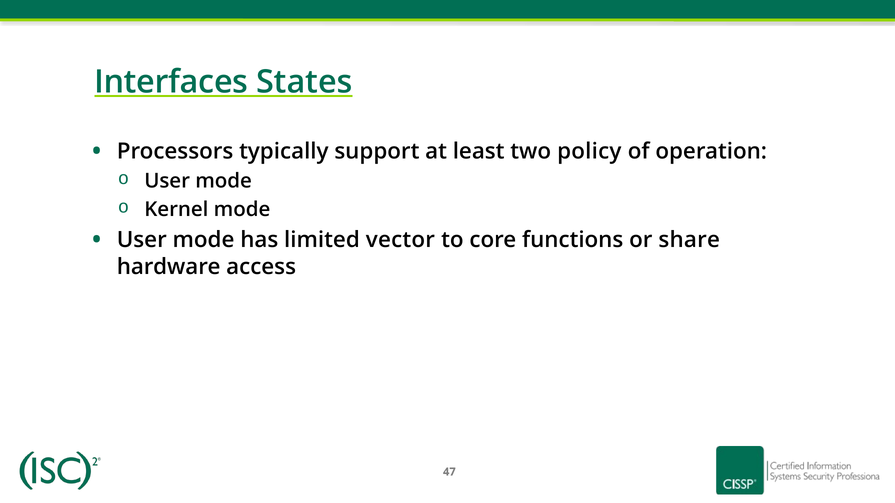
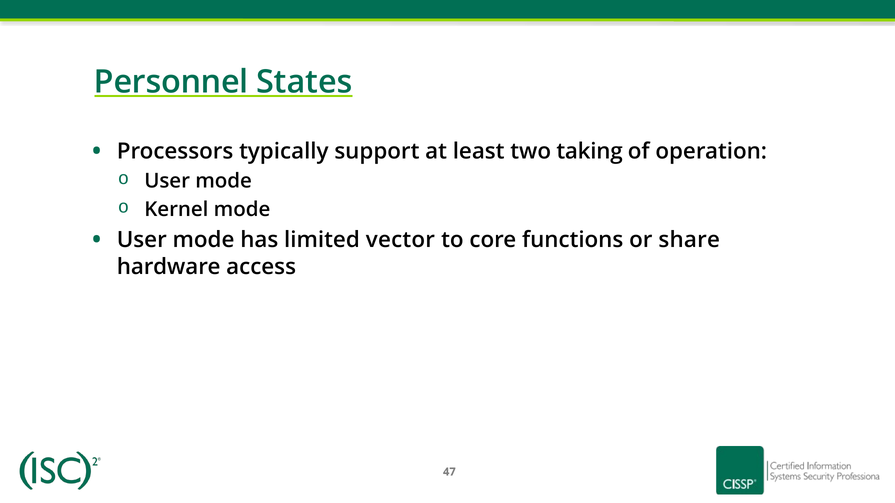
Interfaces: Interfaces -> Personnel
policy: policy -> taking
